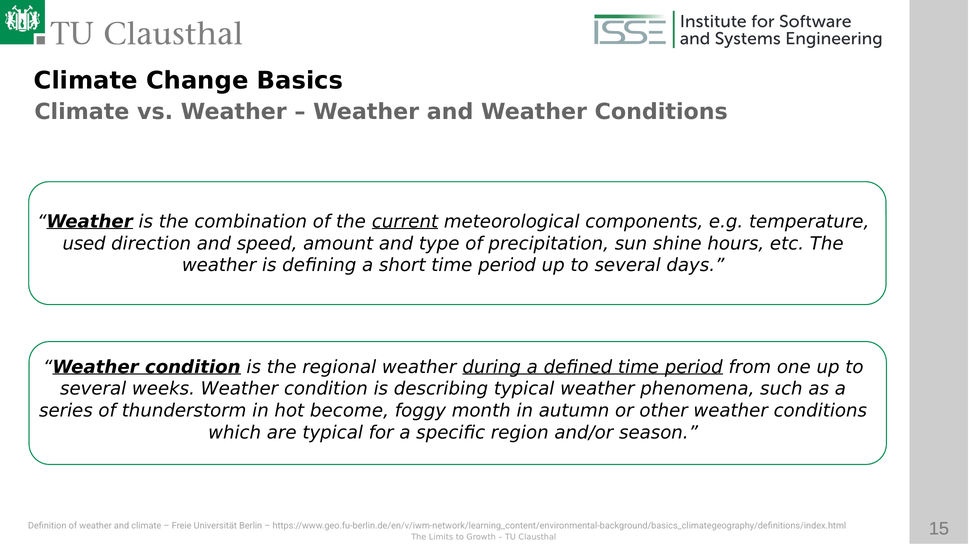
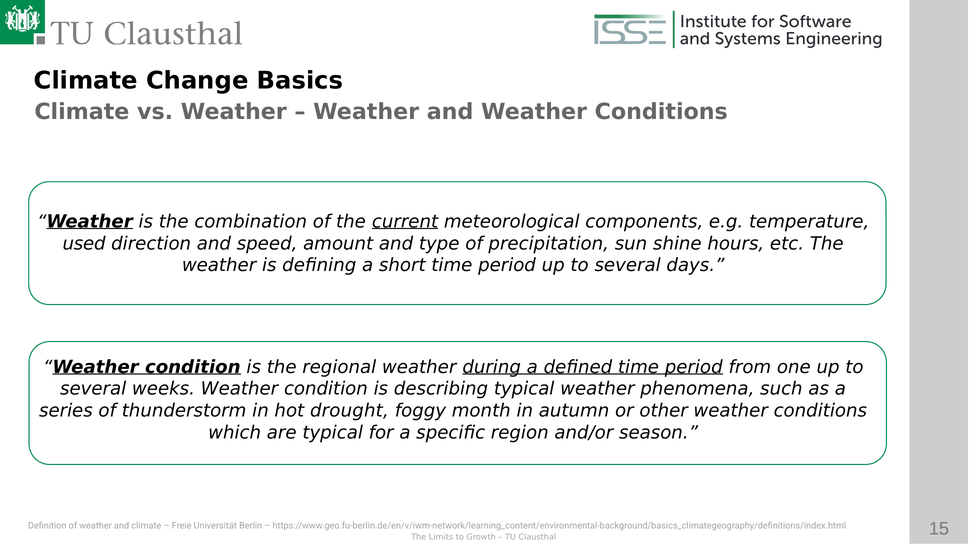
become: become -> drought
